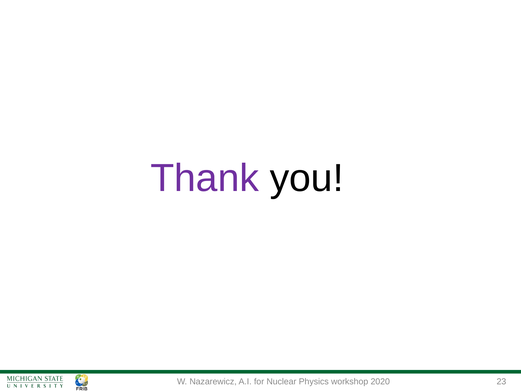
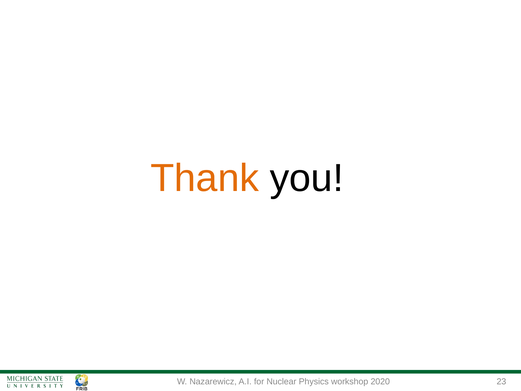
Thank colour: purple -> orange
